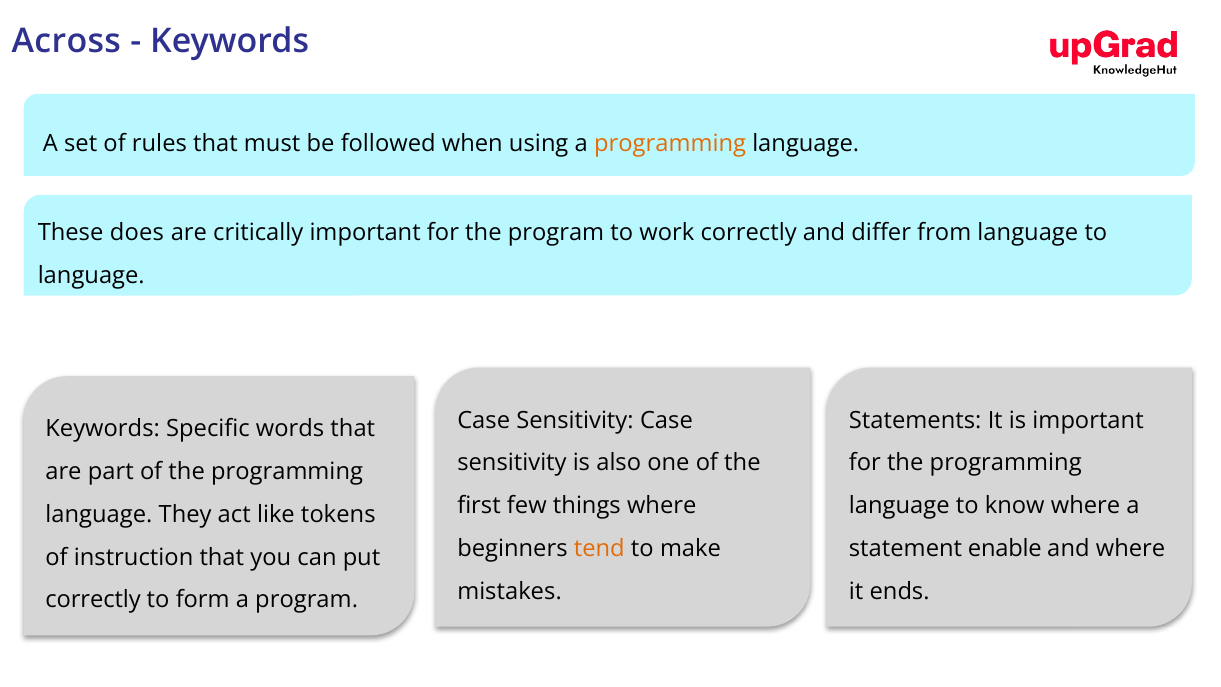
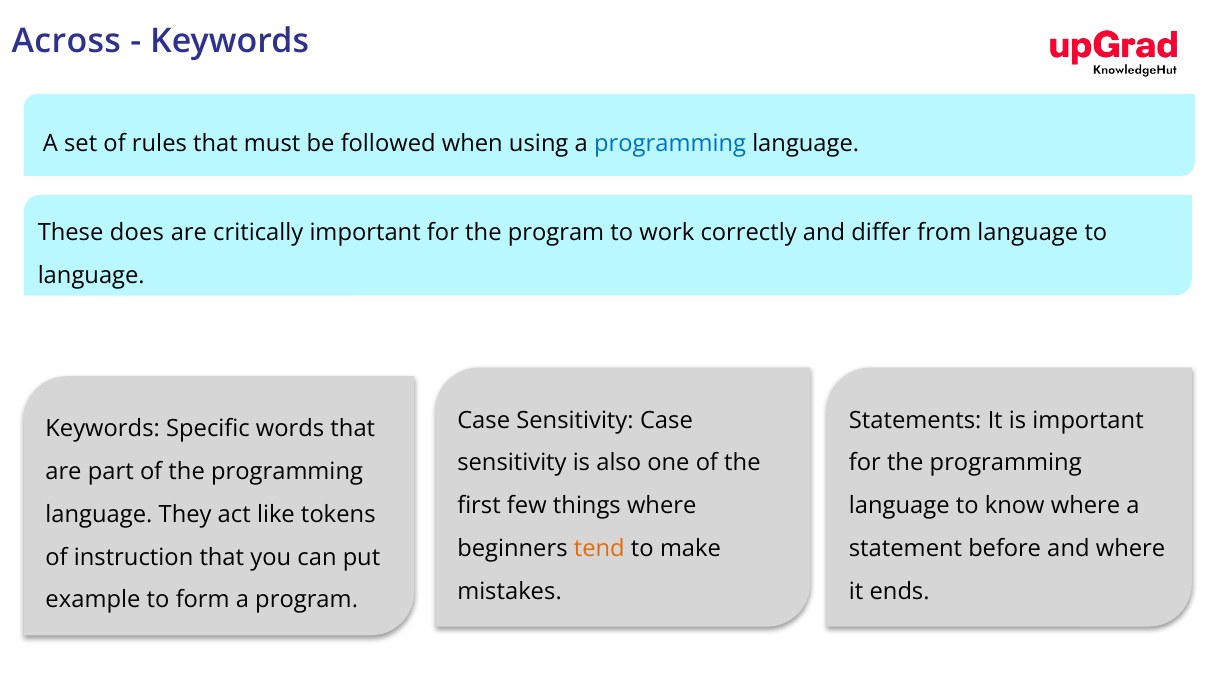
programming at (670, 144) colour: orange -> blue
enable: enable -> before
correctly at (93, 600): correctly -> example
